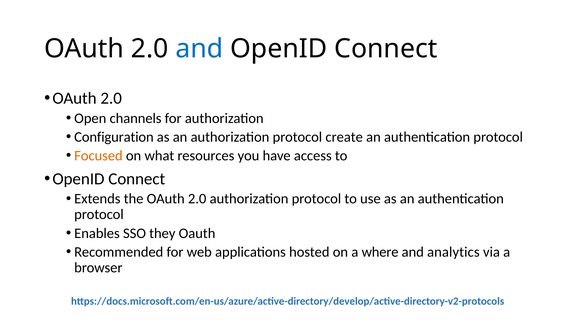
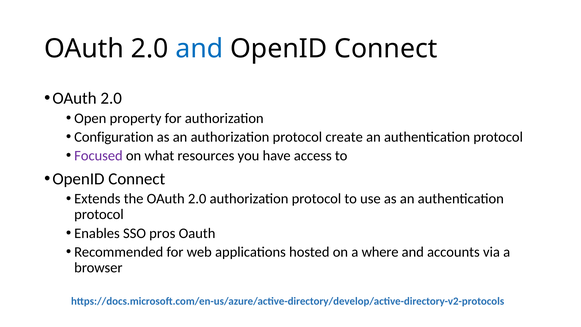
channels: channels -> property
Focused colour: orange -> purple
they: they -> pros
analytics: analytics -> accounts
